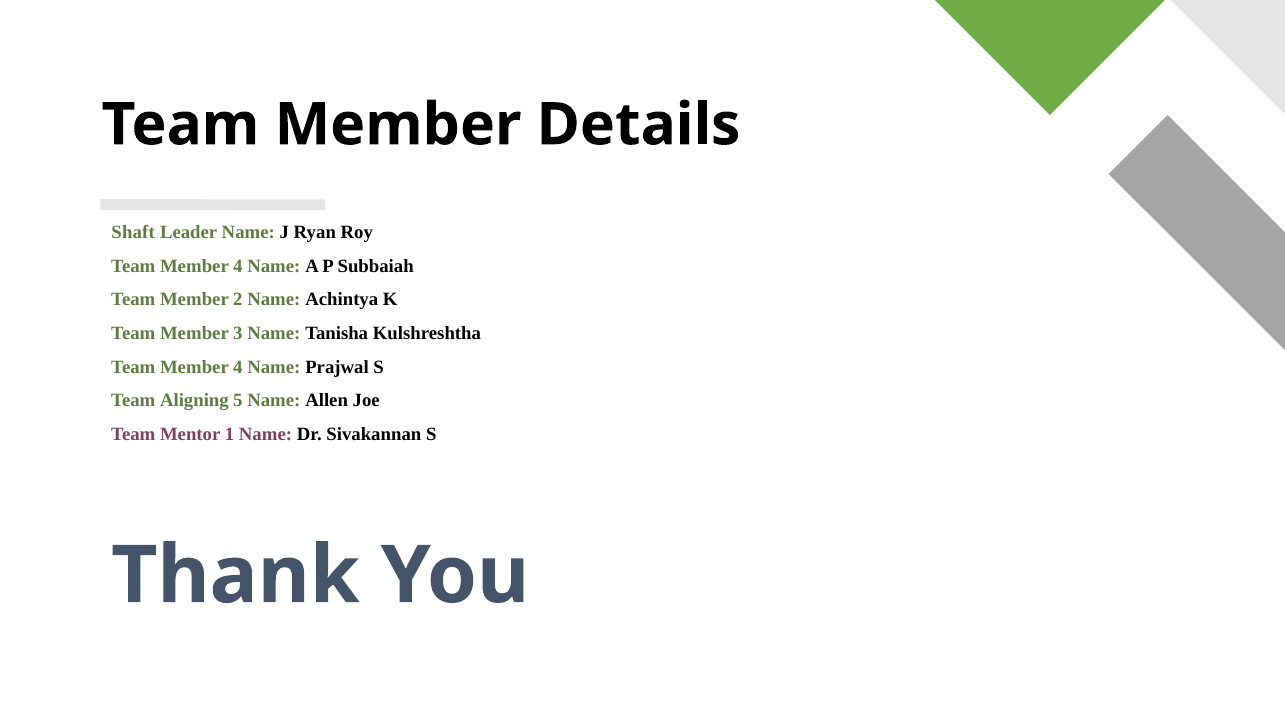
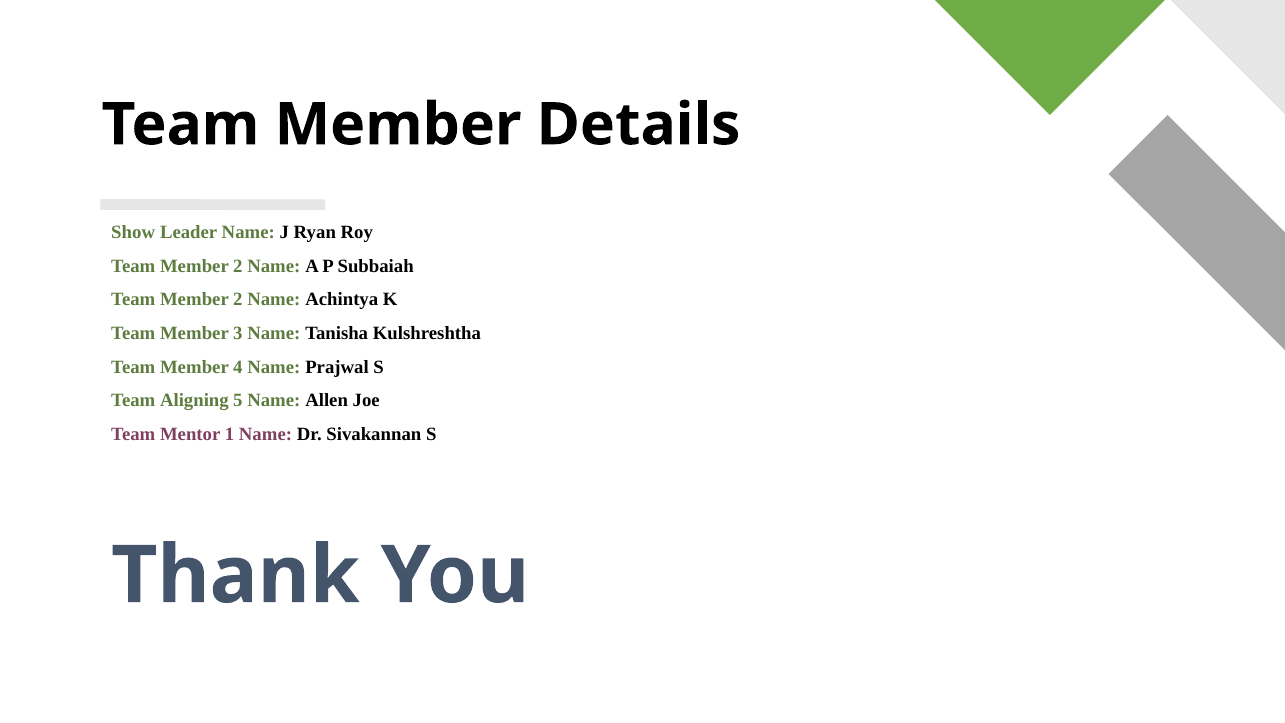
Shaft: Shaft -> Show
4 at (238, 266): 4 -> 2
